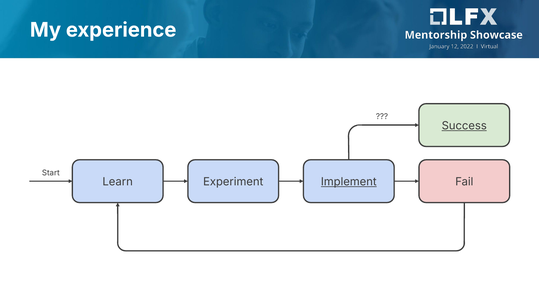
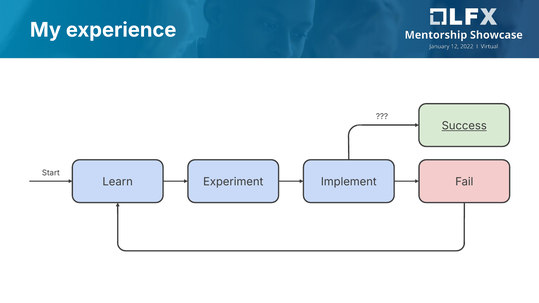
Implement underline: present -> none
